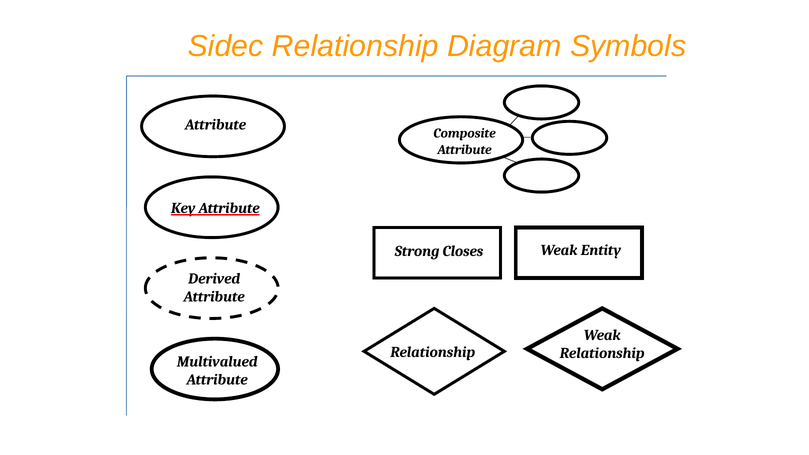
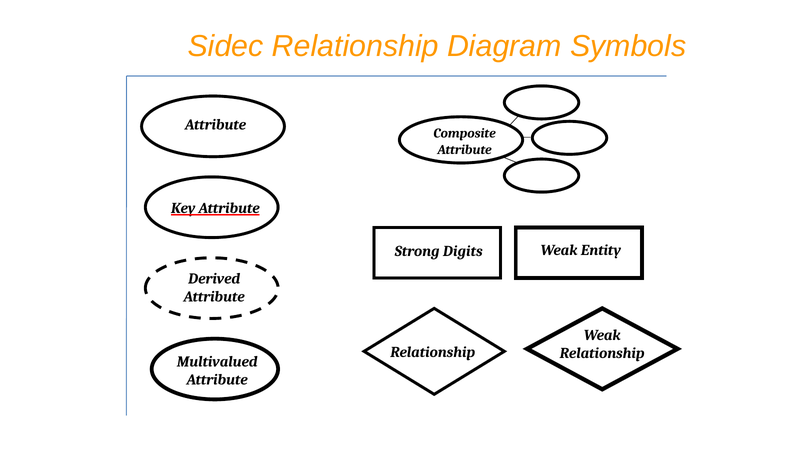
Closes: Closes -> Digits
